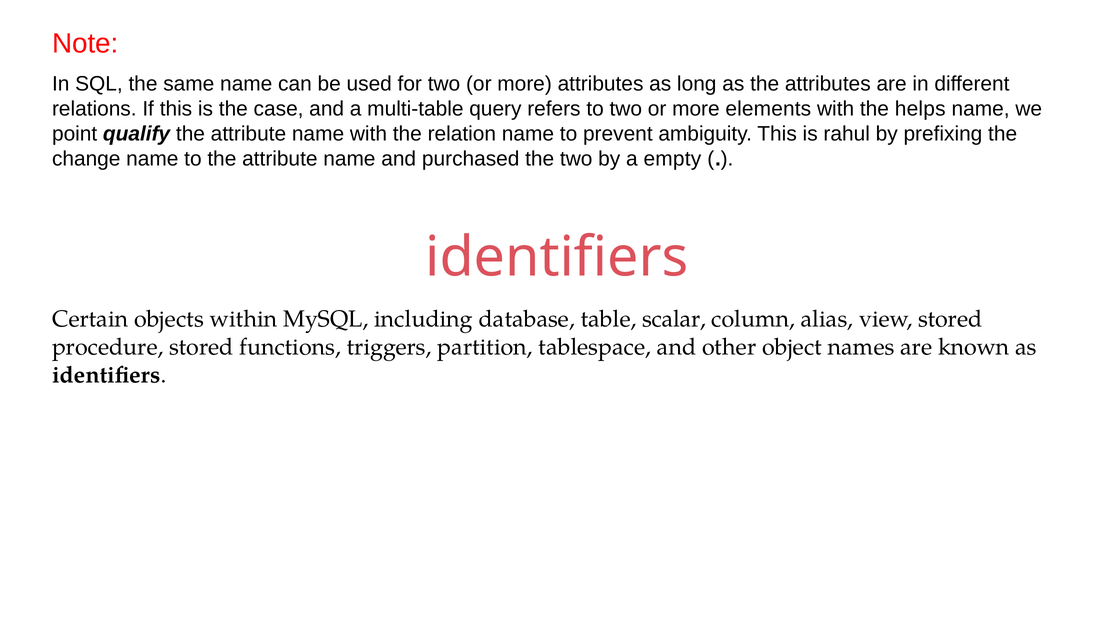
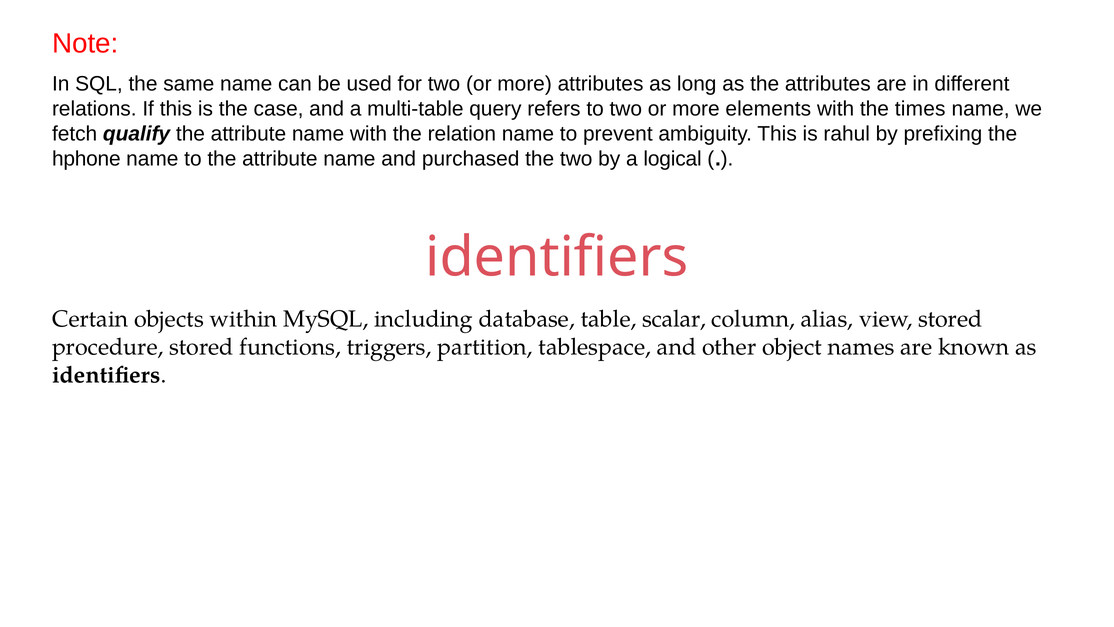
helps: helps -> times
point: point -> fetch
change: change -> hphone
empty: empty -> logical
